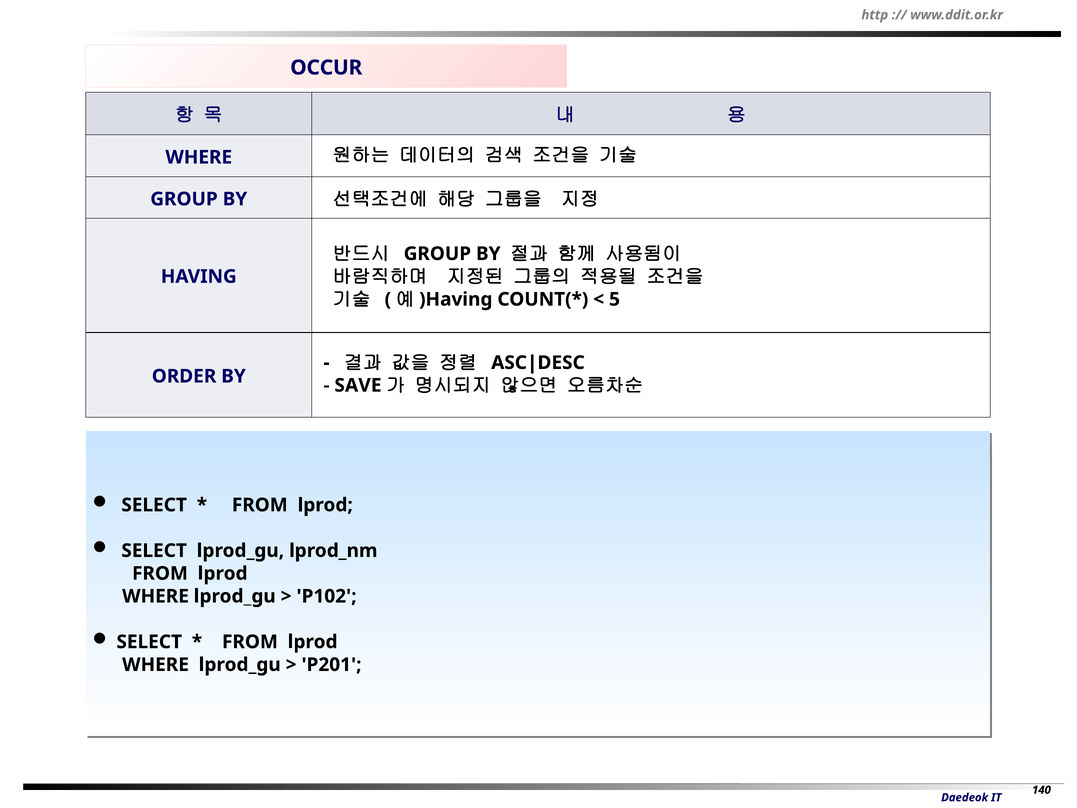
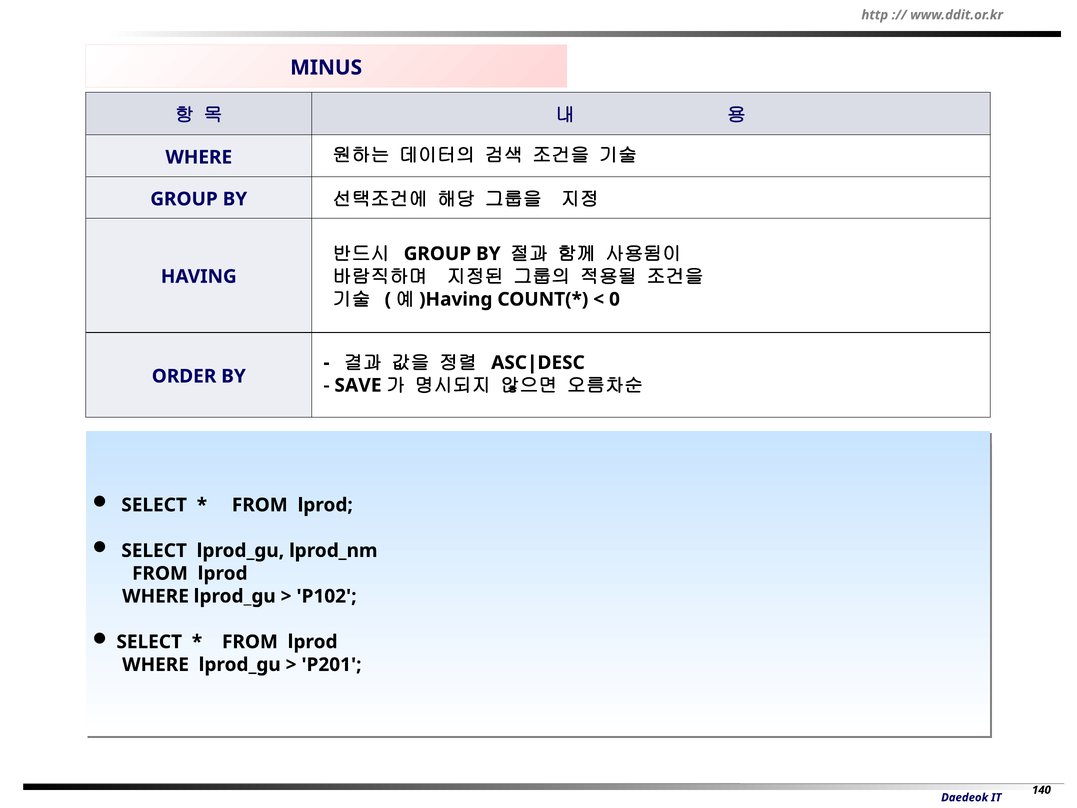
OCCUR: OCCUR -> MINUS
5: 5 -> 0
